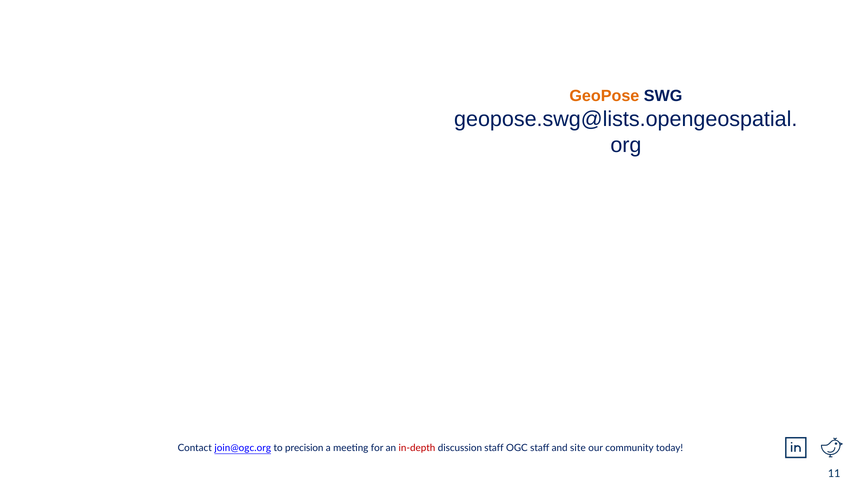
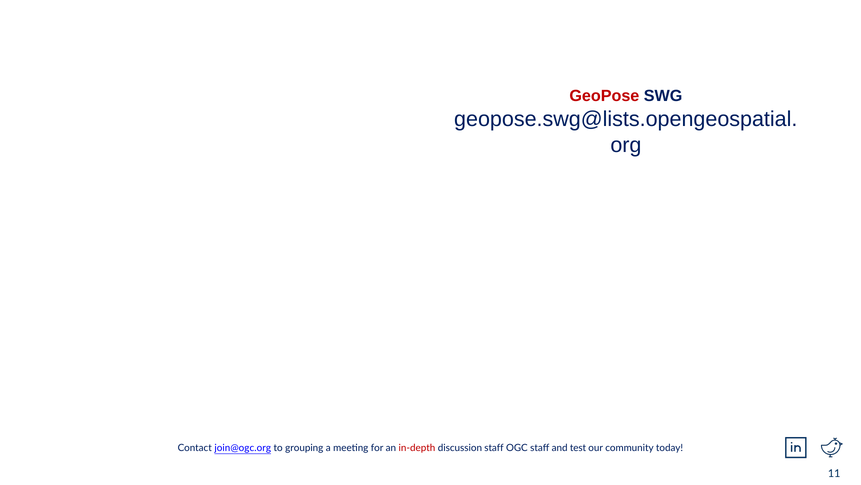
GeoPose colour: orange -> red
precision: precision -> grouping
site: site -> test
